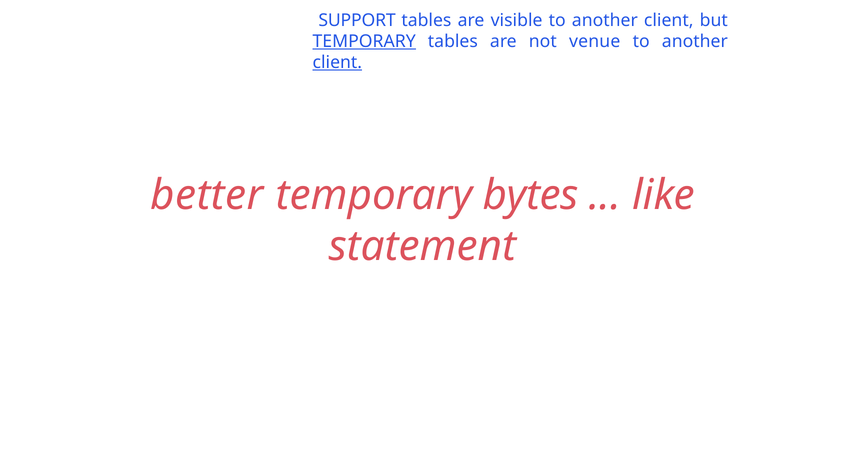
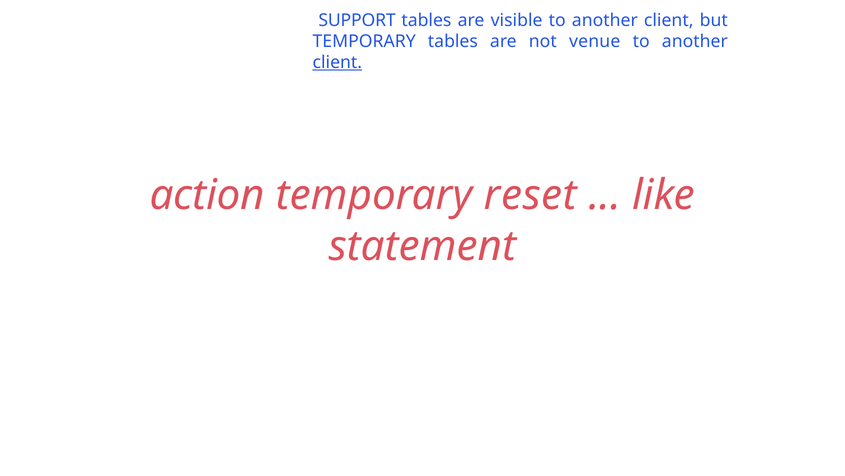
TEMPORARY at (364, 41) underline: present -> none
better: better -> action
bytes: bytes -> reset
